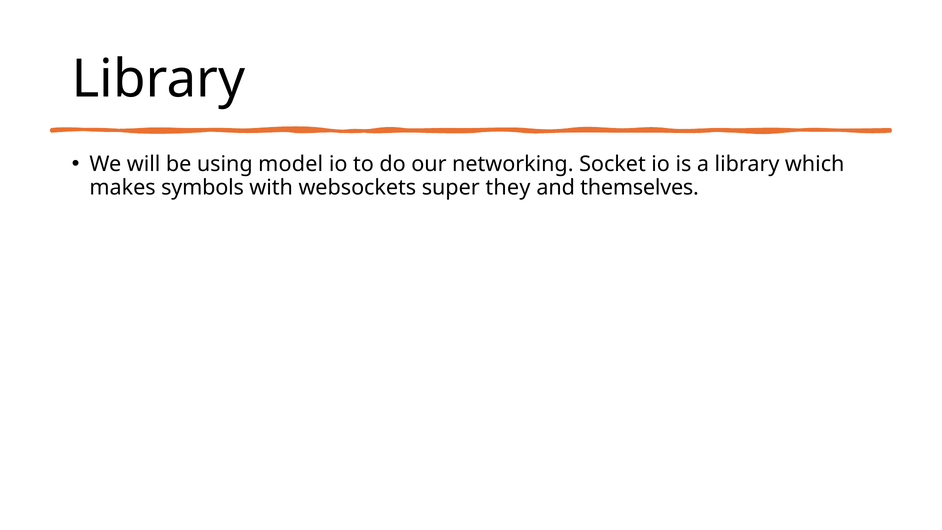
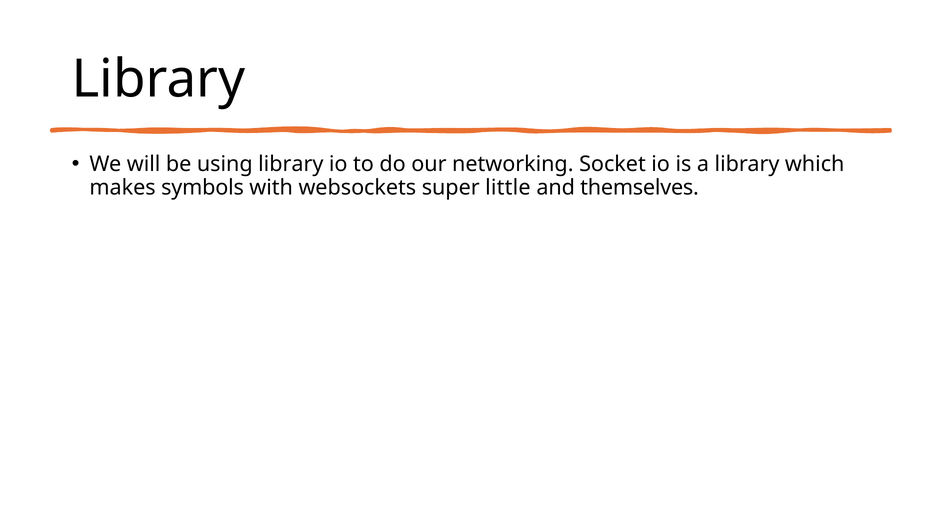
using model: model -> library
they: they -> little
